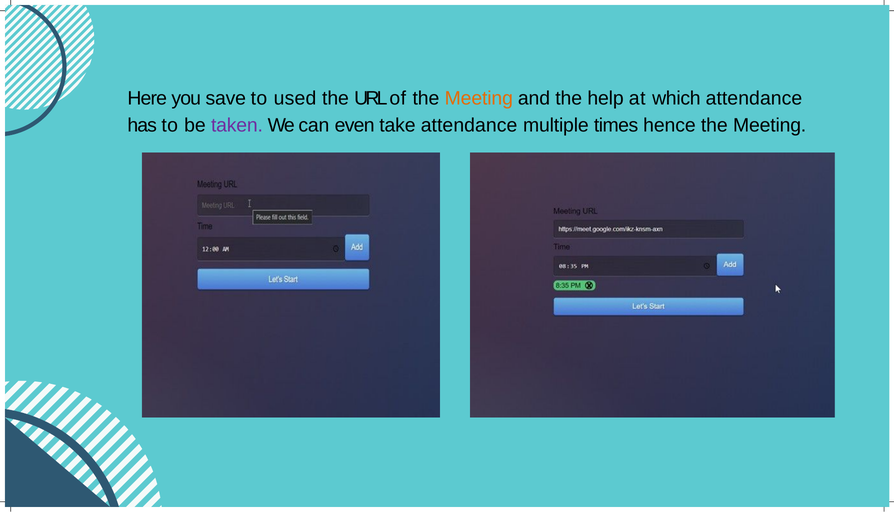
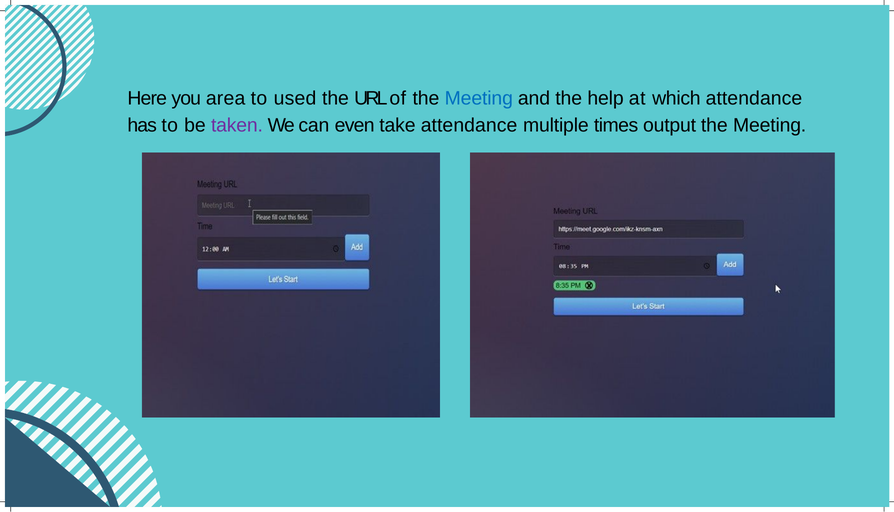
save: save -> area
Meeting at (479, 99) colour: orange -> blue
hence: hence -> output
